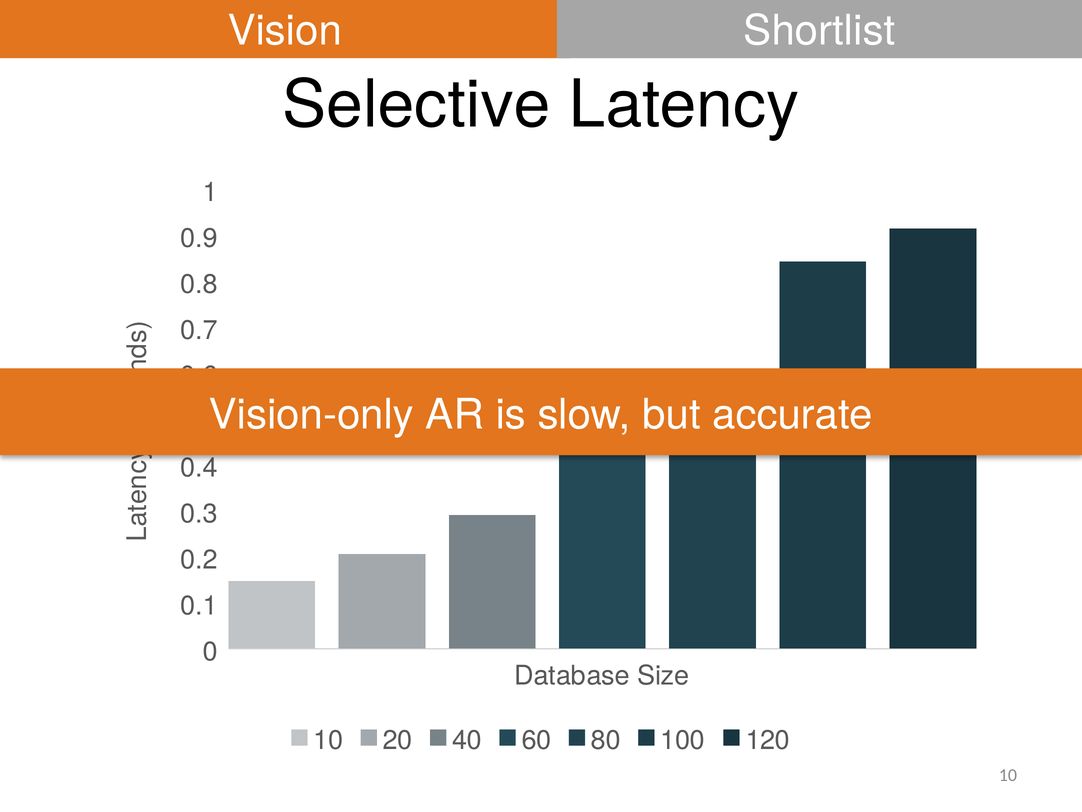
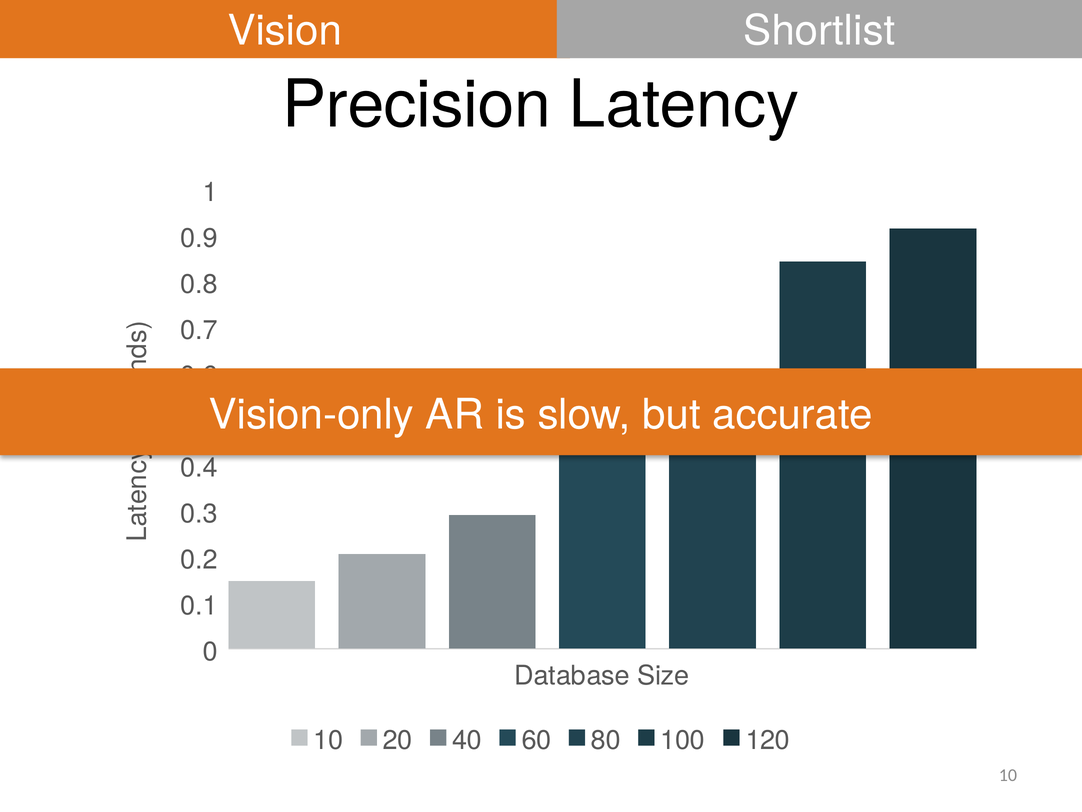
Selective: Selective -> Precision
